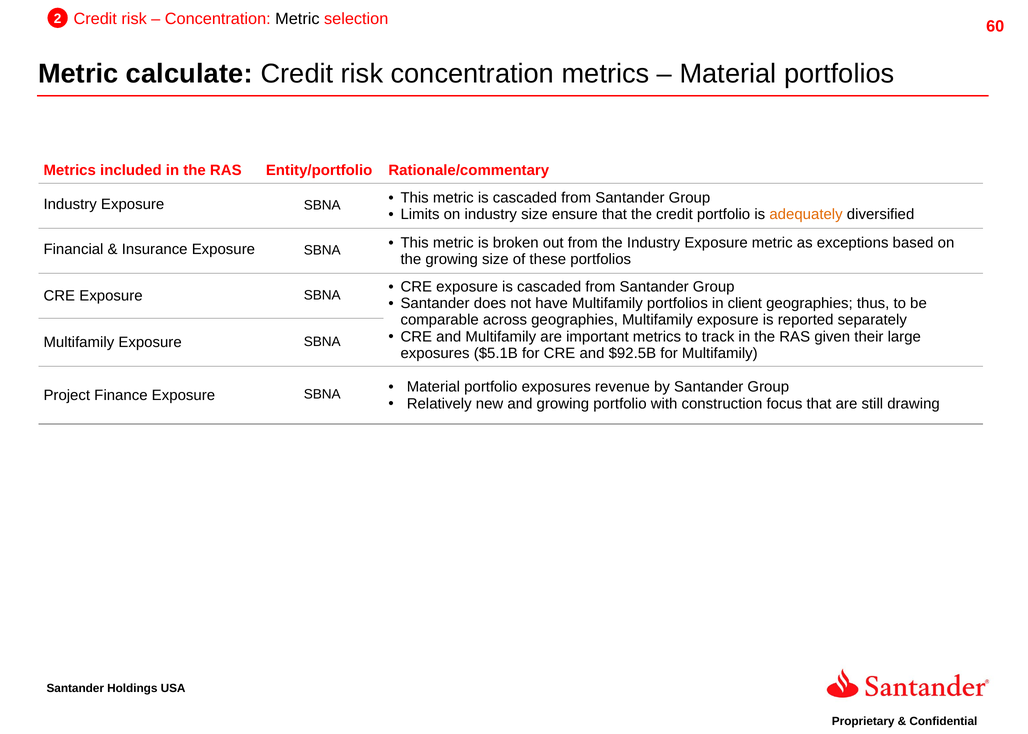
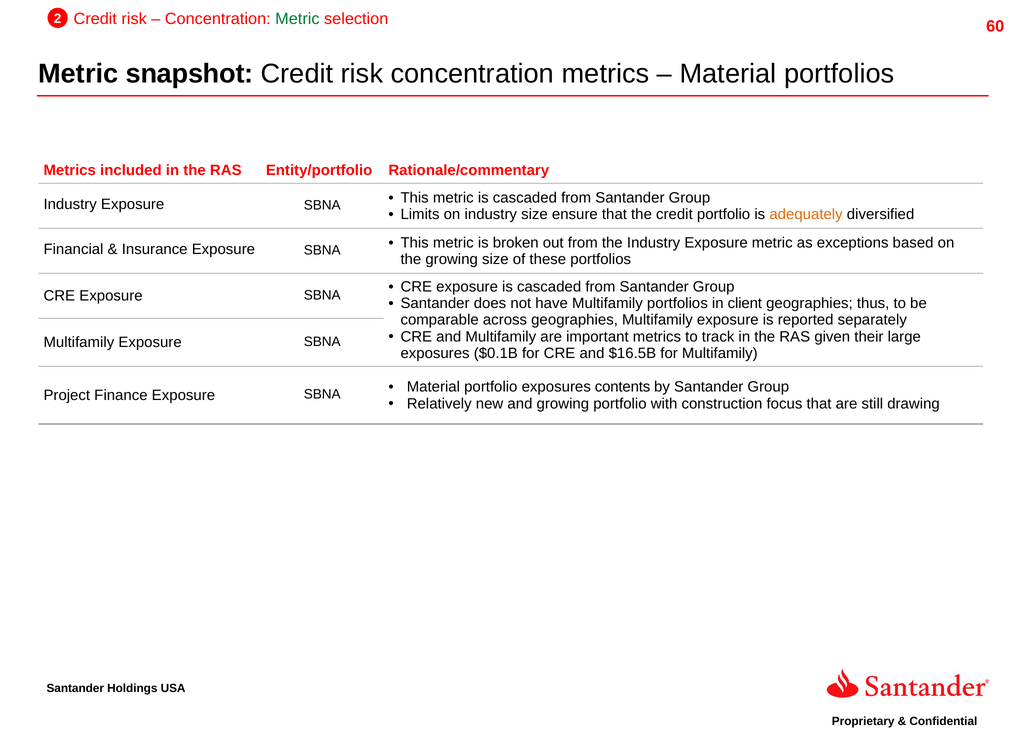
Metric at (297, 19) colour: black -> green
calculate: calculate -> snapshot
$5.1B: $5.1B -> $0.1B
$92.5B: $92.5B -> $16.5B
revenue: revenue -> contents
